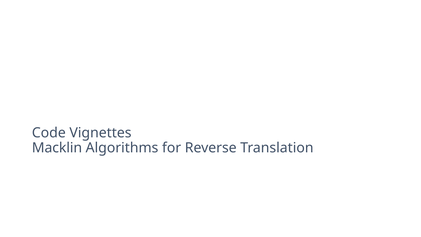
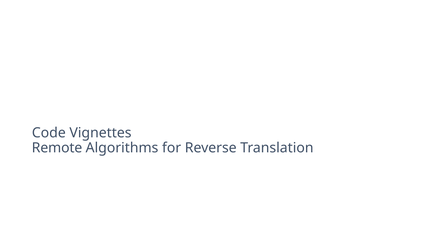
Macklin: Macklin -> Remote
